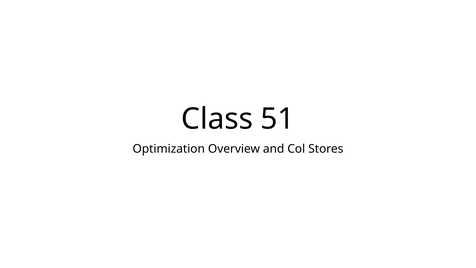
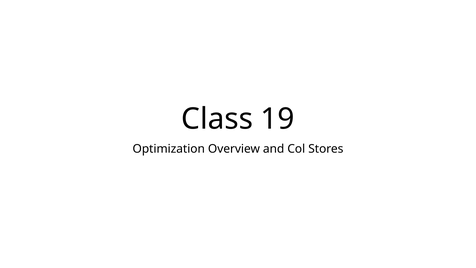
51: 51 -> 19
